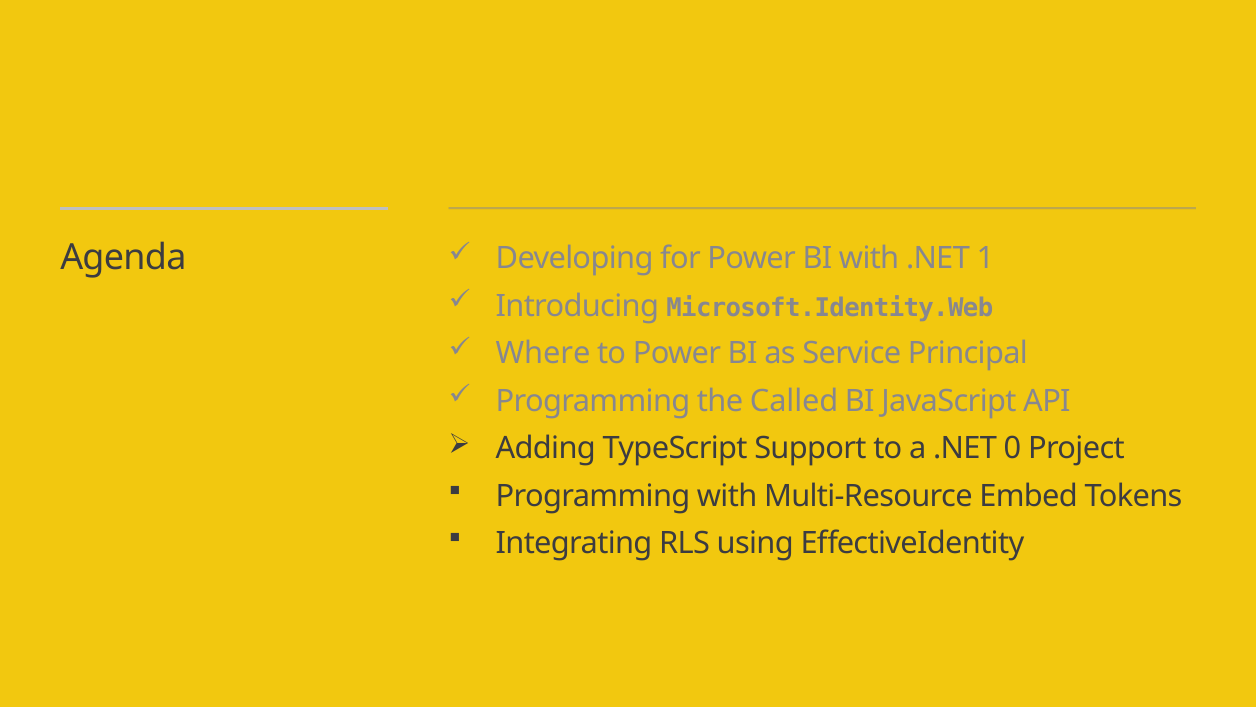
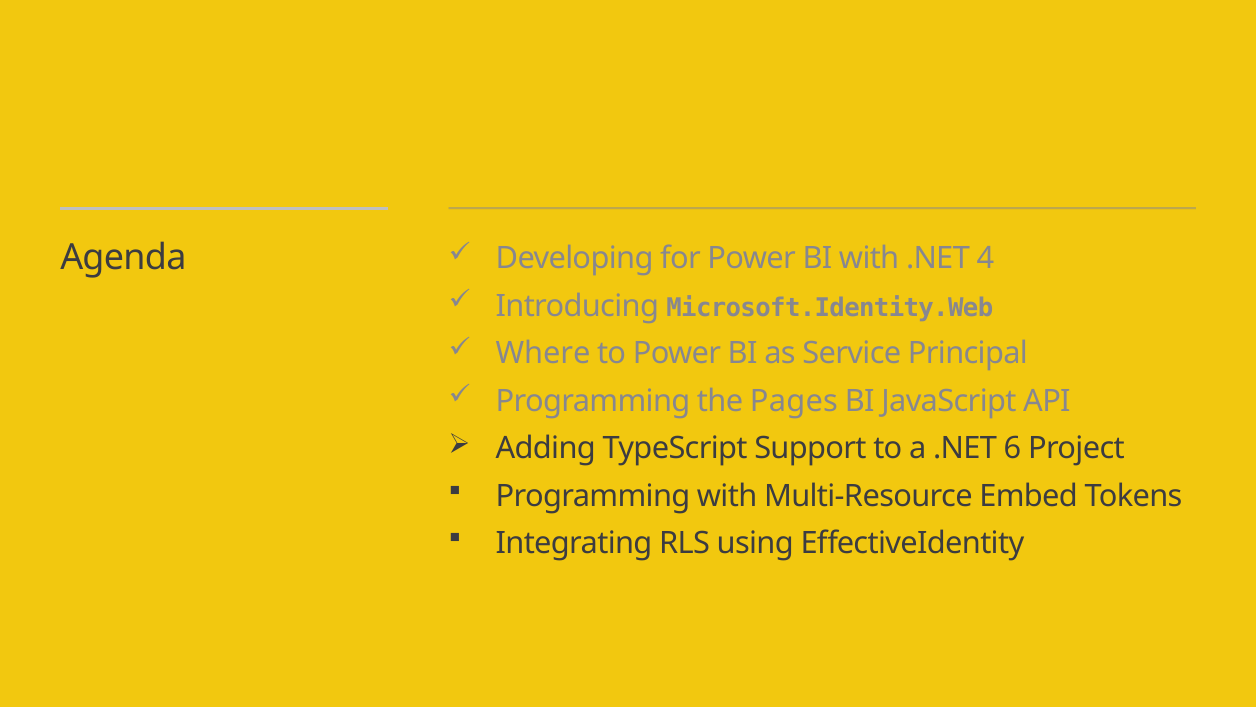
1: 1 -> 4
Called: Called -> Pages
0: 0 -> 6
